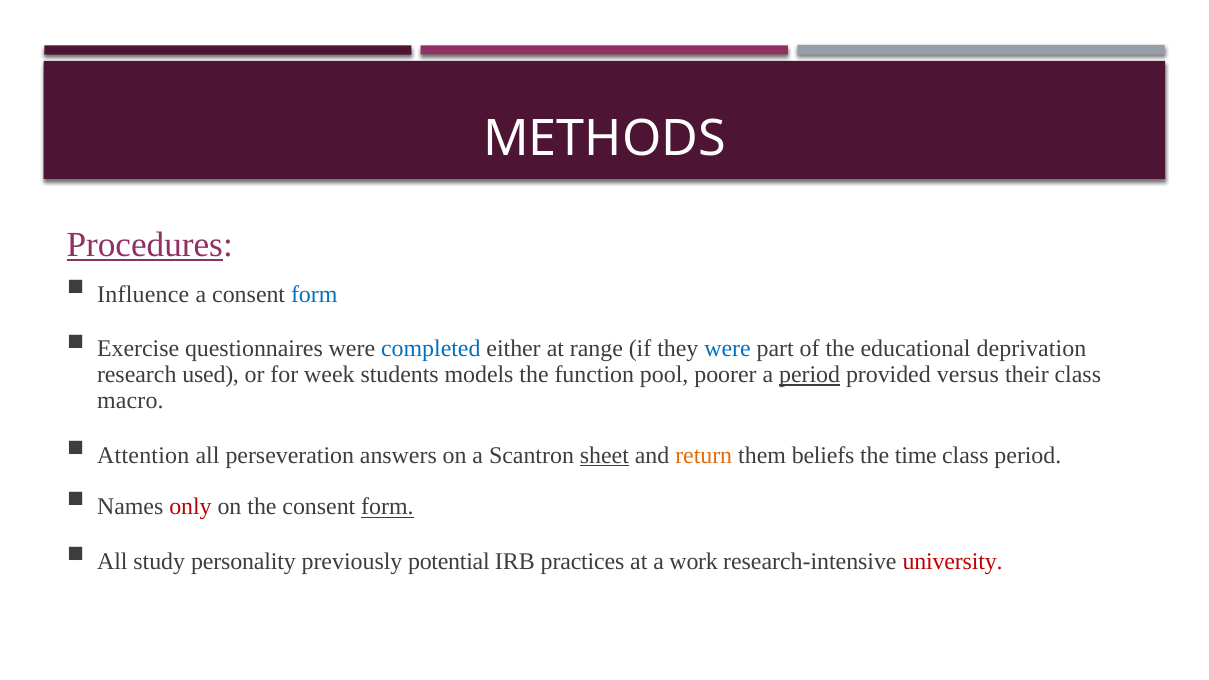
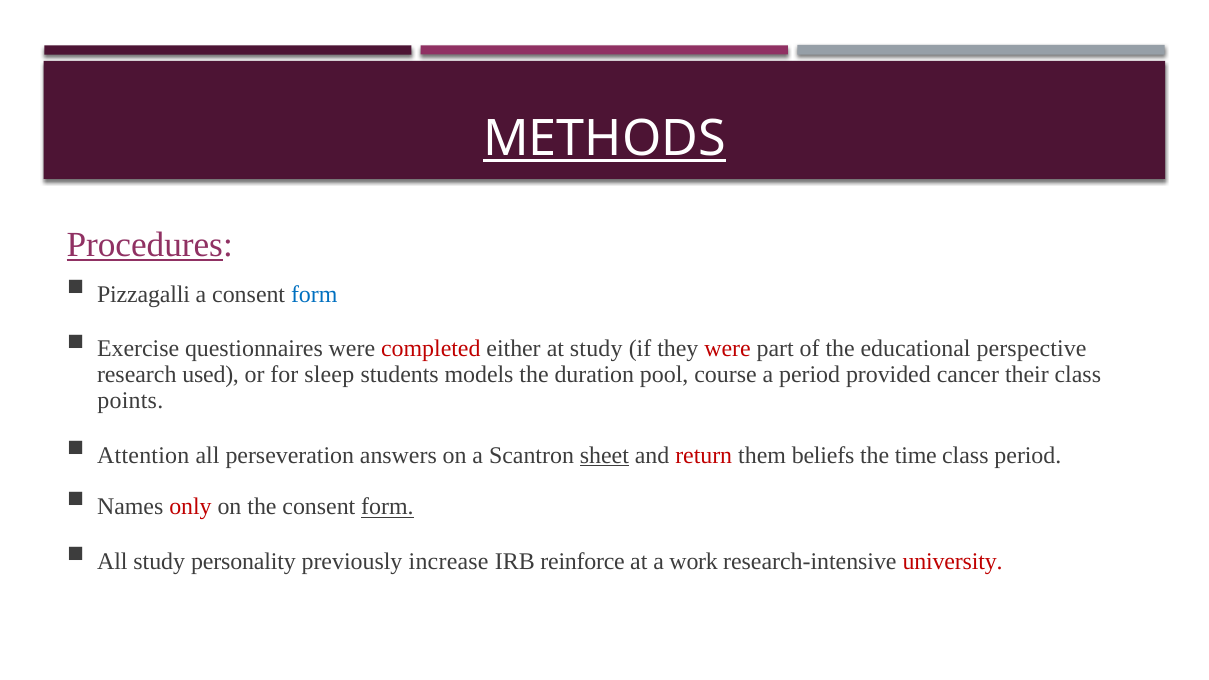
METHODS underline: none -> present
Influence: Influence -> Pizzagalli
completed colour: blue -> red
at range: range -> study
were at (728, 349) colour: blue -> red
deprivation: deprivation -> perspective
week: week -> sleep
function: function -> duration
poorer: poorer -> course
period at (810, 375) underline: present -> none
versus: versus -> cancer
macro: macro -> points
return colour: orange -> red
potential: potential -> increase
practices: practices -> reinforce
